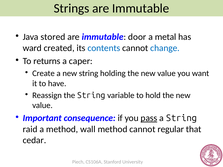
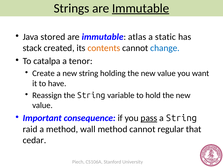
Immutable at (141, 8) underline: none -> present
door: door -> atlas
metal: metal -> static
ward: ward -> stack
contents colour: blue -> orange
returns: returns -> catalpa
caper: caper -> tenor
